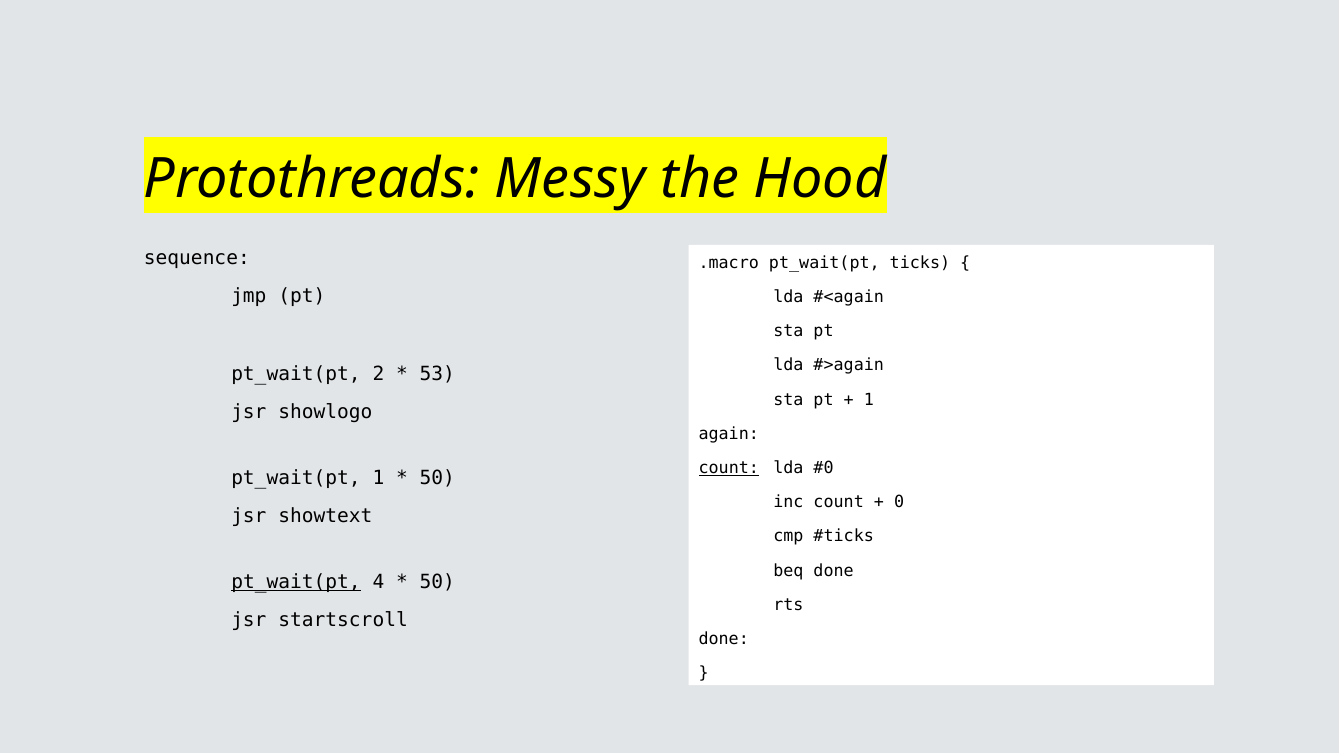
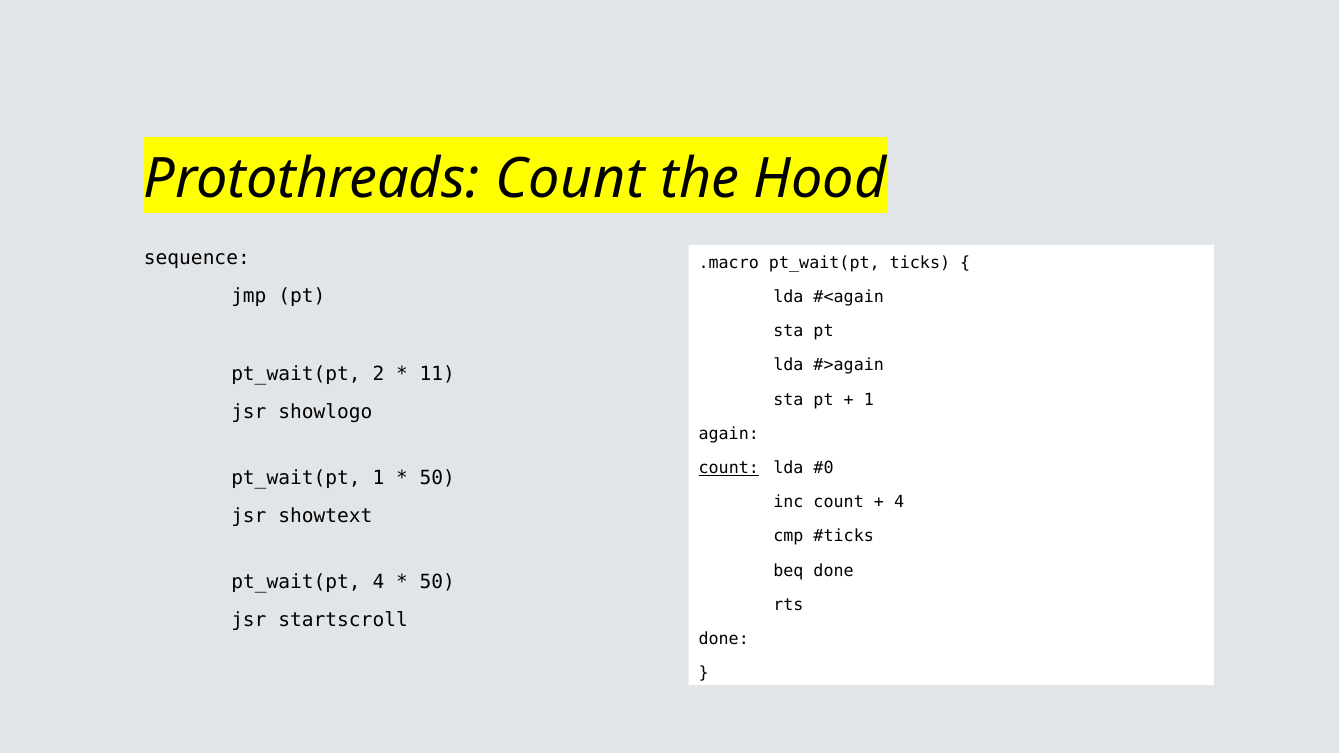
Protothreads Messy: Messy -> Count
53: 53 -> 11
0 at (899, 502): 0 -> 4
pt_wait(pt at (296, 582) underline: present -> none
